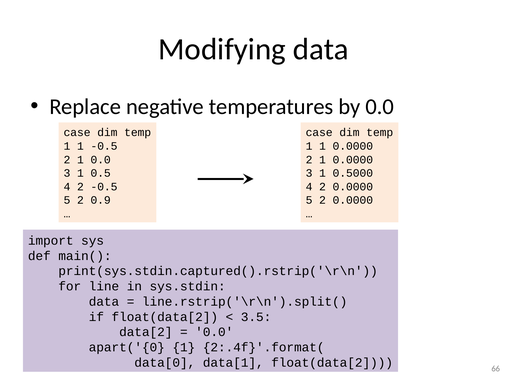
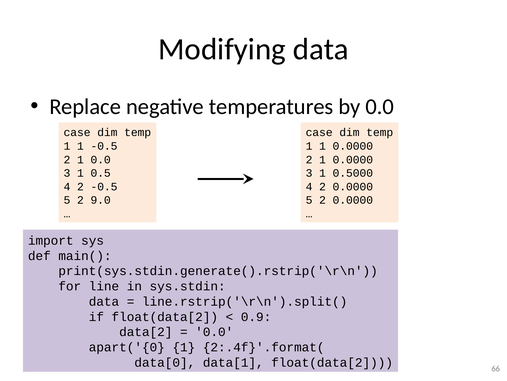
0.9: 0.9 -> 9.0
print(sys.stdin.captured().rstrip('\r\n: print(sys.stdin.captured().rstrip('\r\n -> print(sys.stdin.generate().rstrip('\r\n
3.5: 3.5 -> 0.9
